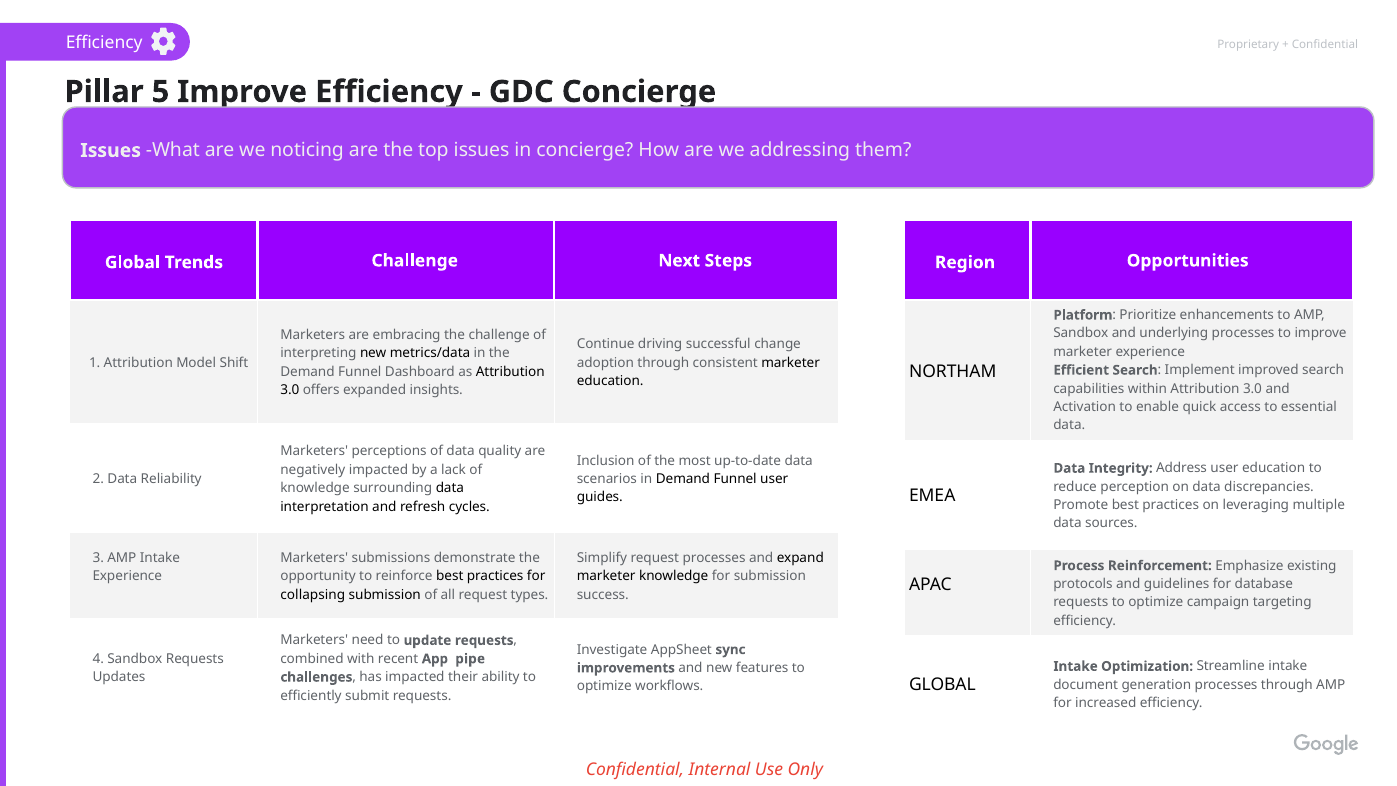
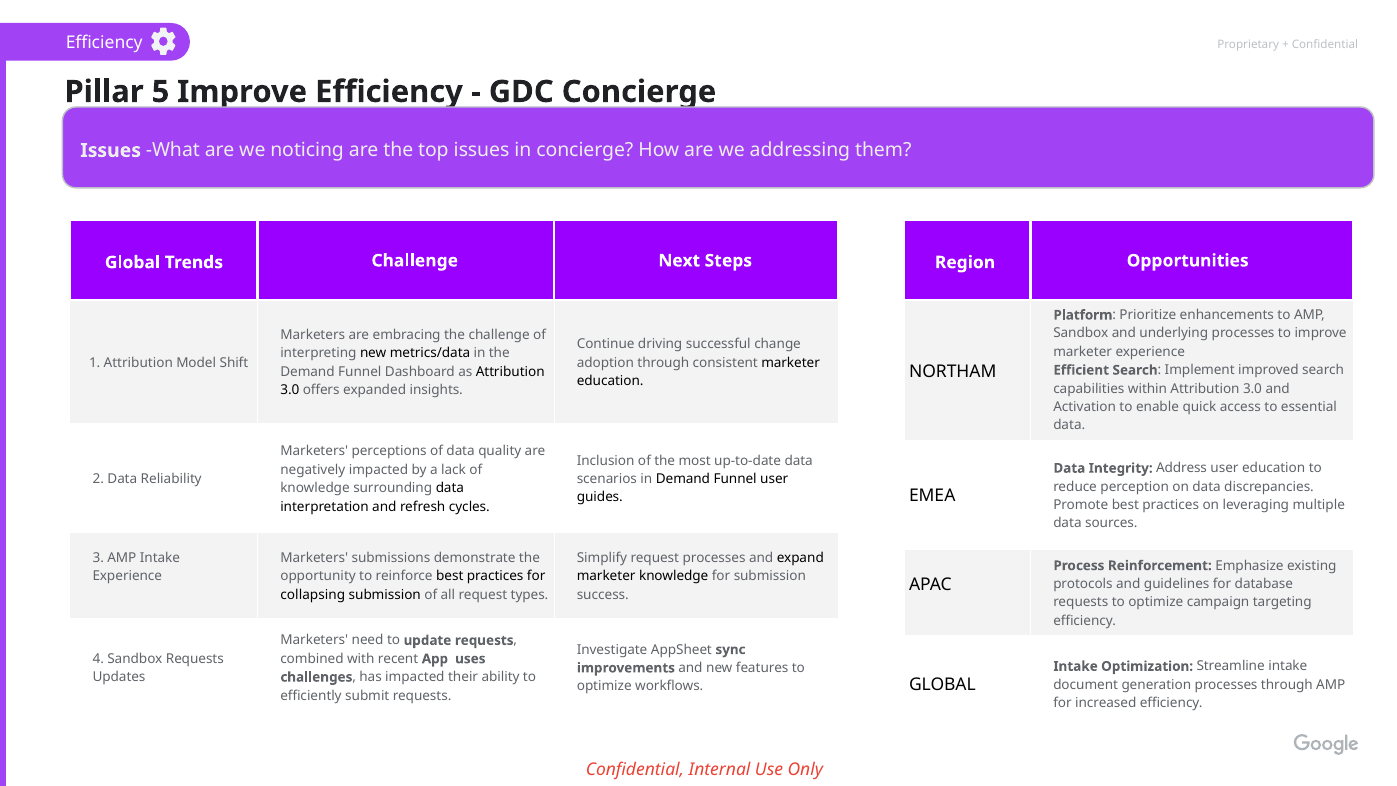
pipe: pipe -> uses
